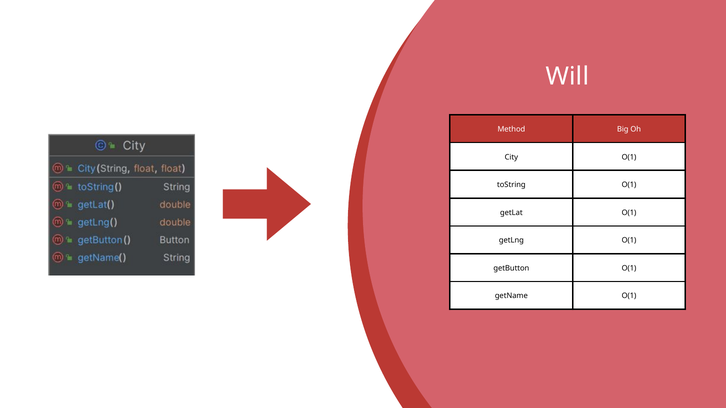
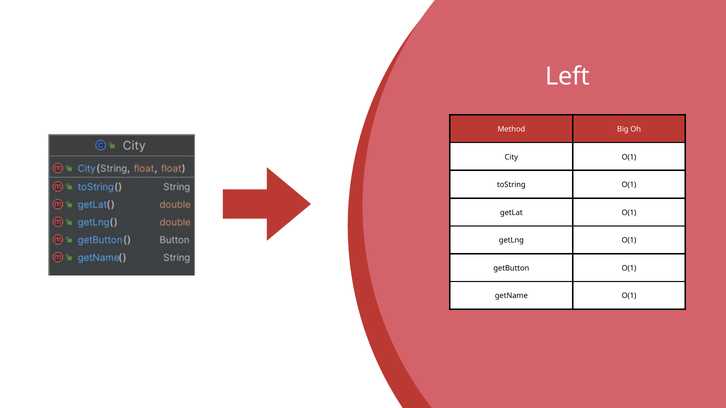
Will: Will -> Left
